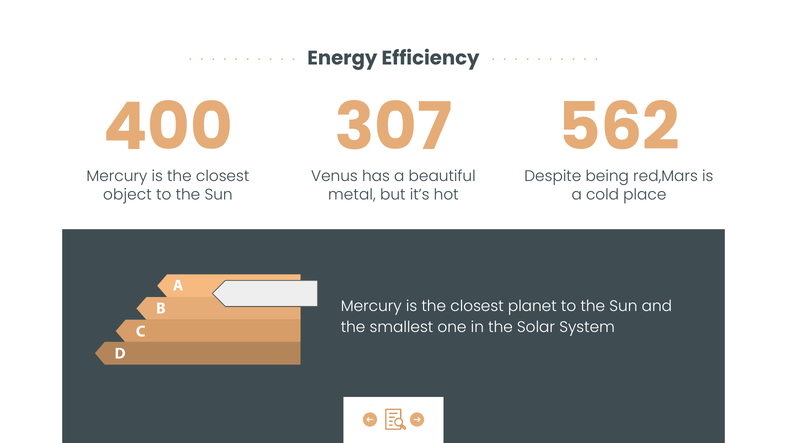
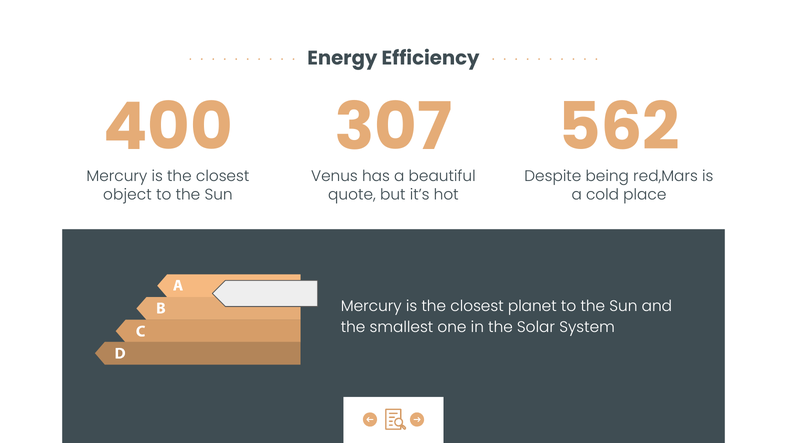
metal: metal -> quote
